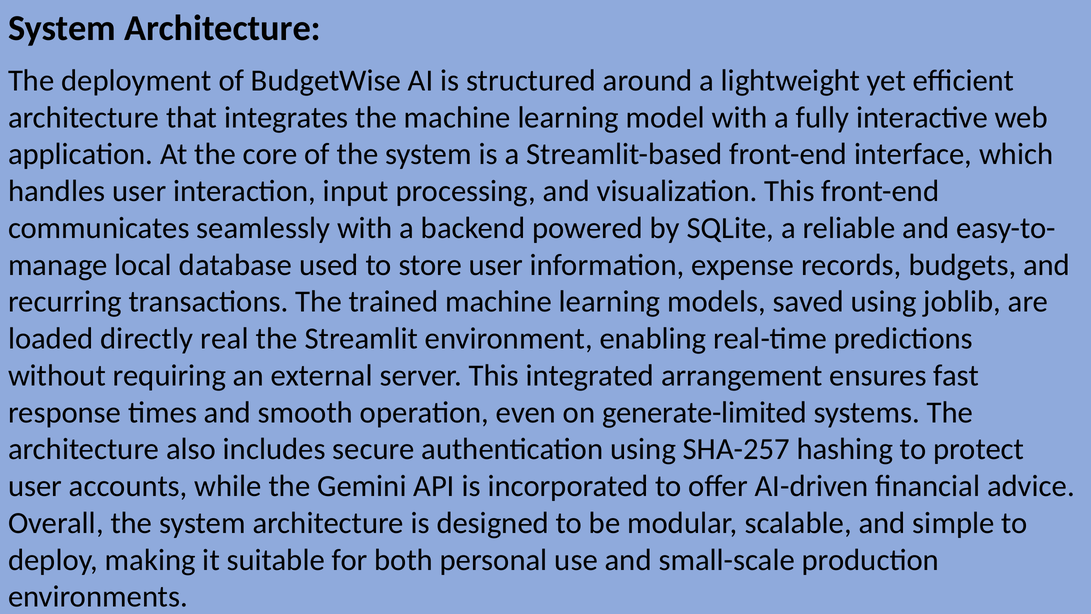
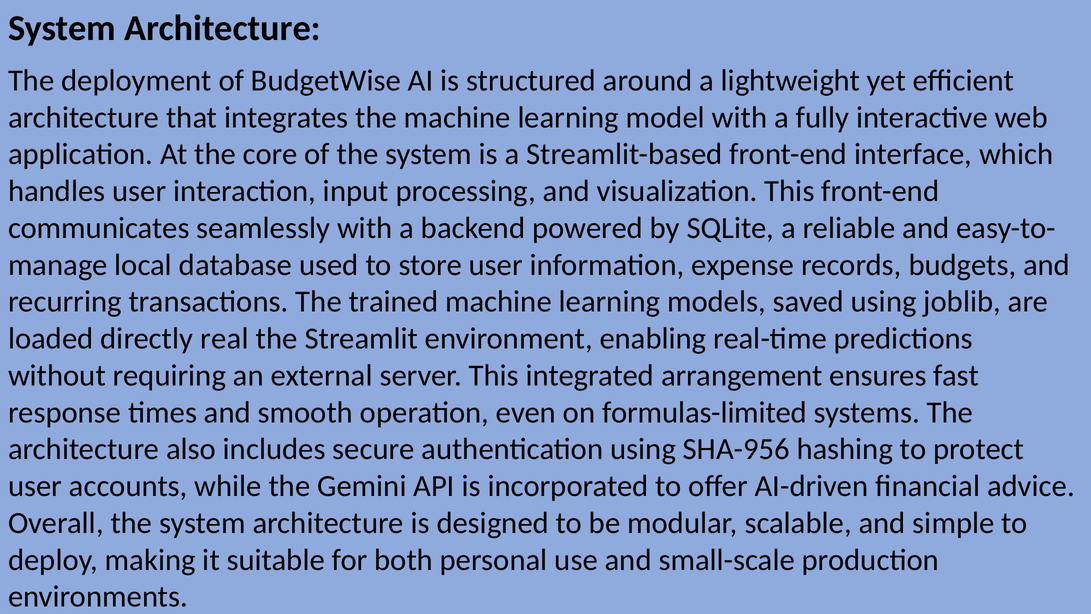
generate-limited: generate-limited -> formulas-limited
SHA-257: SHA-257 -> SHA-956
